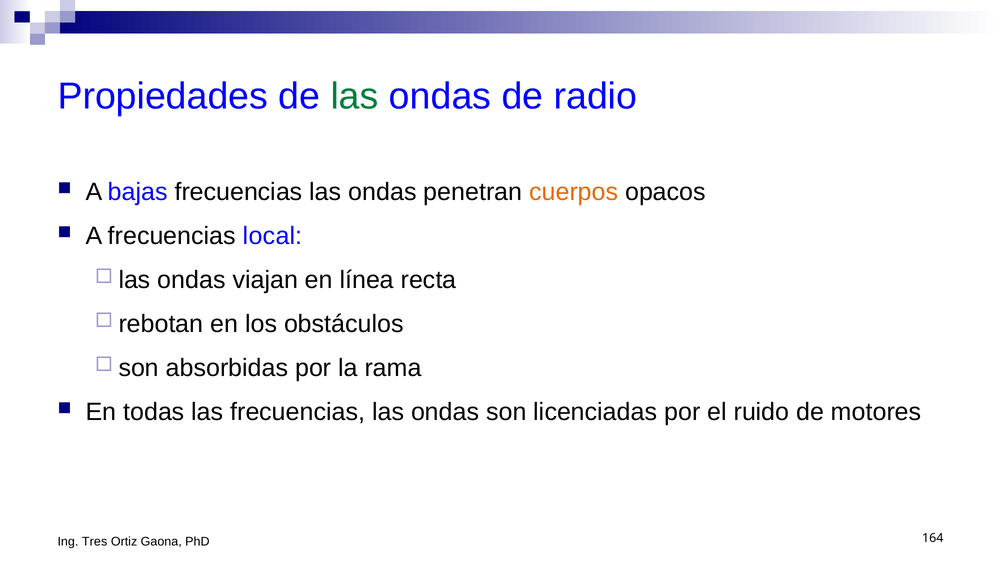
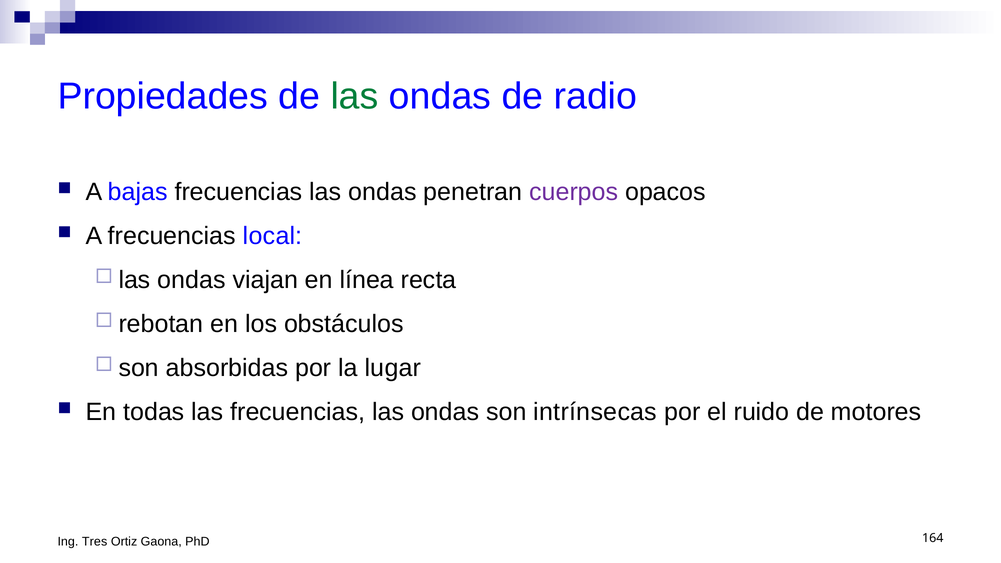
cuerpos colour: orange -> purple
rama: rama -> lugar
licenciadas: licenciadas -> intrínsecas
